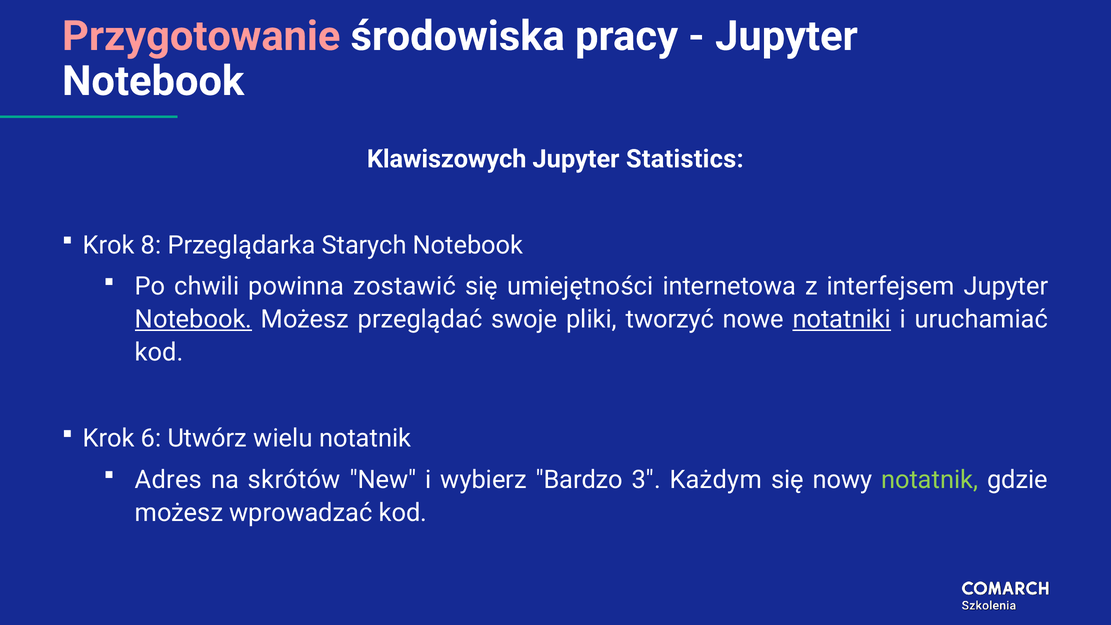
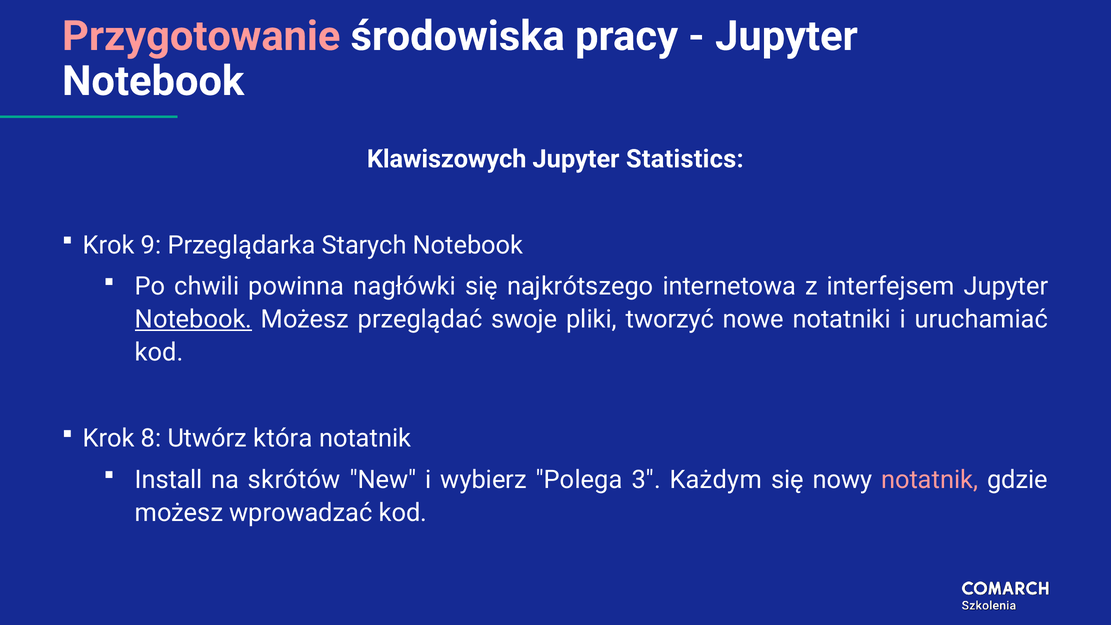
8: 8 -> 9
zostawić: zostawić -> nagłówki
umiejętności: umiejętności -> najkrótszego
notatniki underline: present -> none
6: 6 -> 8
wielu: wielu -> która
Adres: Adres -> Install
Bardzo: Bardzo -> Polega
notatnik at (930, 480) colour: light green -> pink
